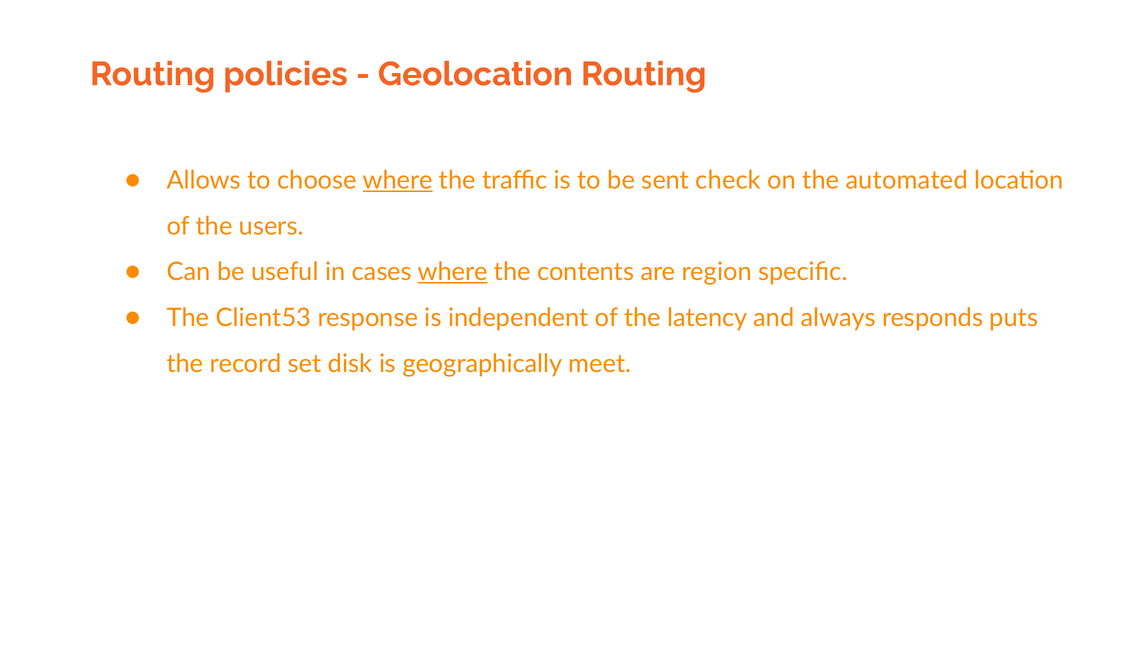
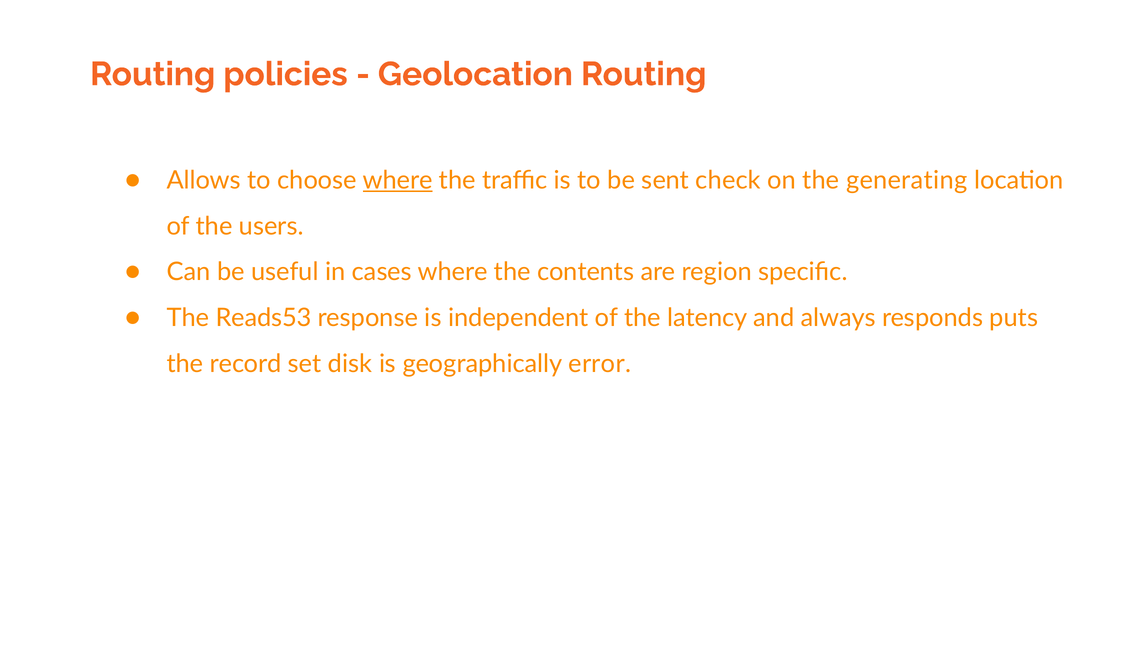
automated: automated -> generating
where at (453, 272) underline: present -> none
Client53: Client53 -> Reads53
meet: meet -> error
